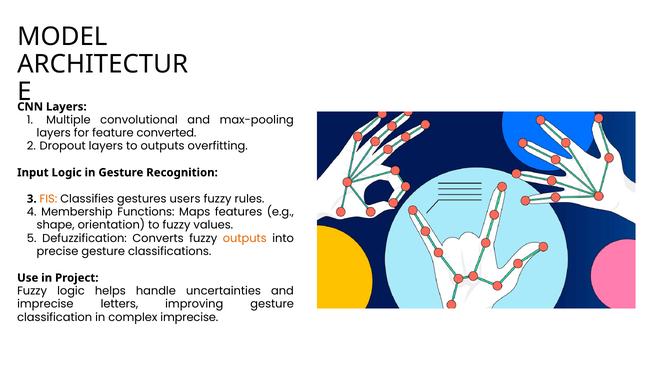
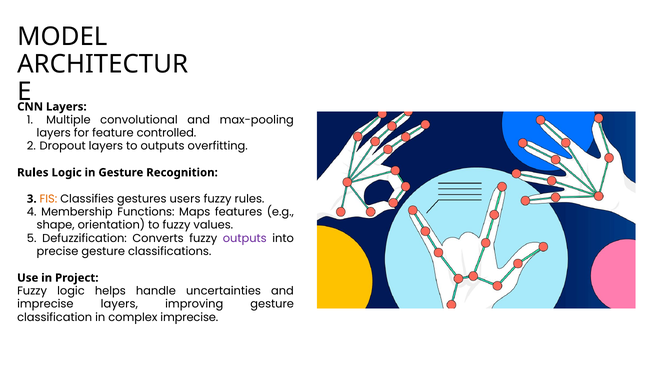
converted: converted -> controlled
Input at (33, 172): Input -> Rules
outputs at (245, 238) colour: orange -> purple
imprecise letters: letters -> layers
